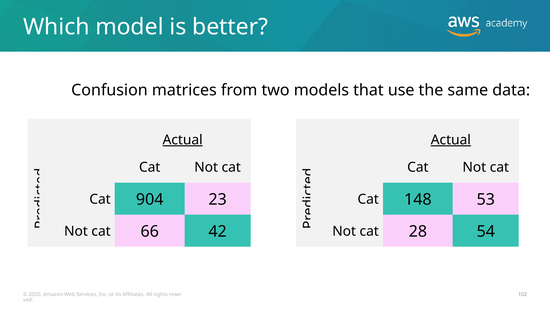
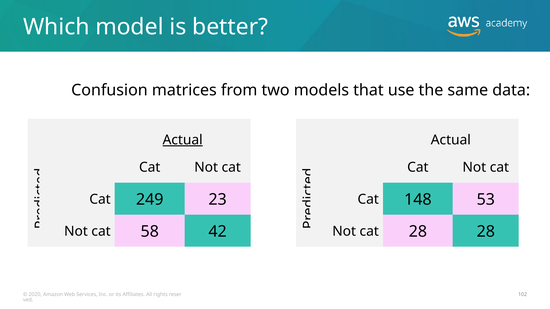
Actual at (451, 140) underline: present -> none
904: 904 -> 249
66: 66 -> 58
28 54: 54 -> 28
